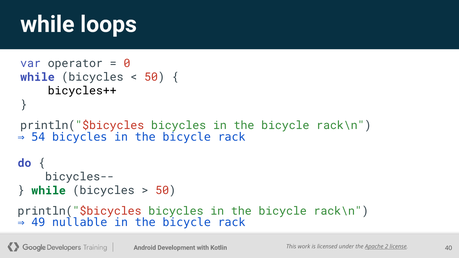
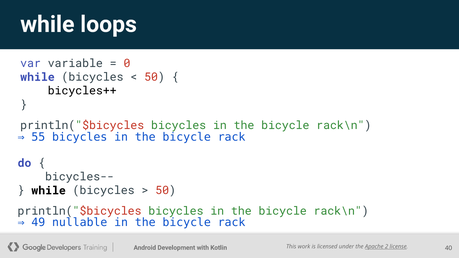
operator: operator -> variable
54: 54 -> 55
while at (49, 191) colour: green -> black
